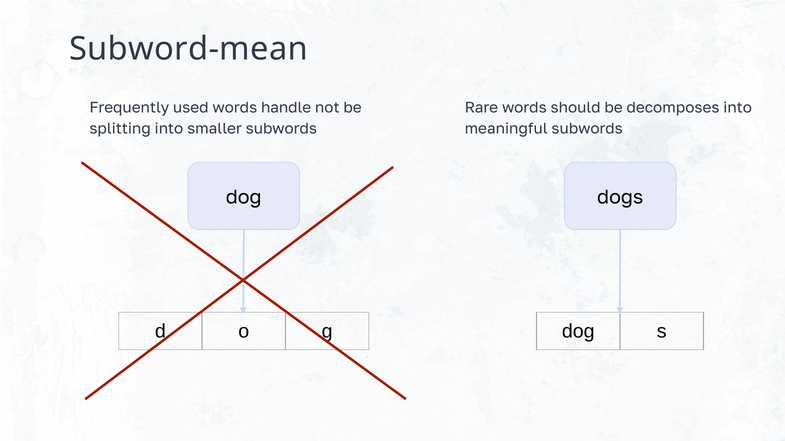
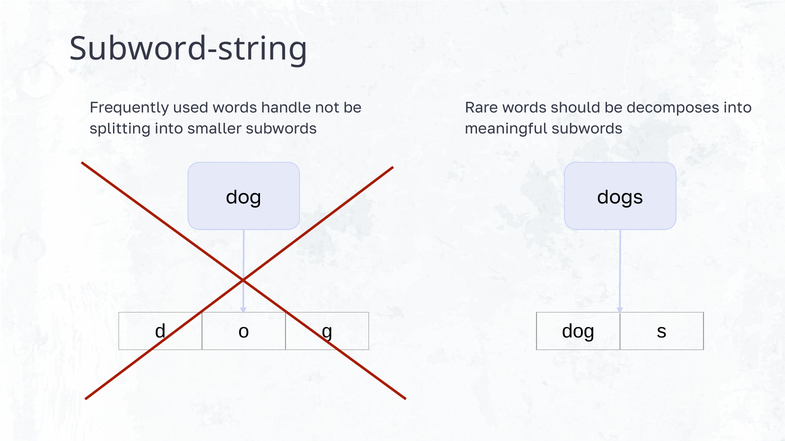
Subword-mean: Subword-mean -> Subword-string
